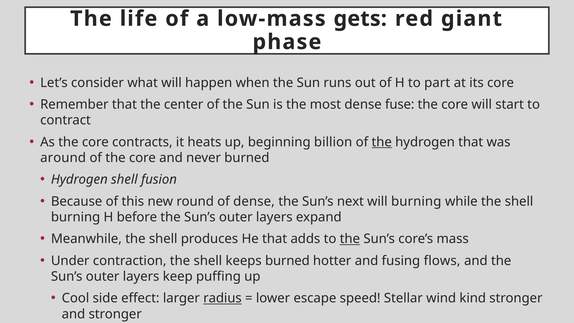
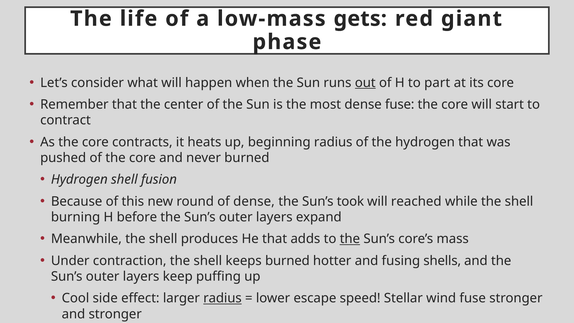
out underline: none -> present
beginning billion: billion -> radius
the at (382, 142) underline: present -> none
around: around -> pushed
next: next -> took
will burning: burning -> reached
flows: flows -> shells
wind kind: kind -> fuse
